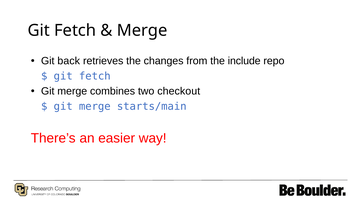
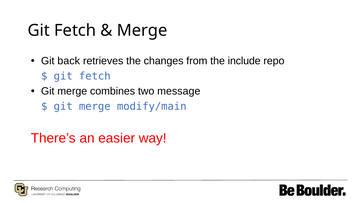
checkout: checkout -> message
starts/main: starts/main -> modify/main
